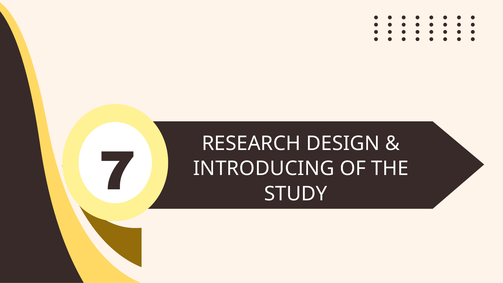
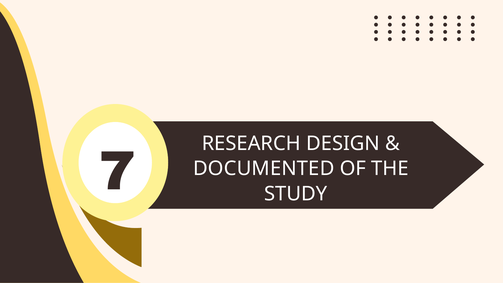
INTRODUCING: INTRODUCING -> DOCUMENTED
